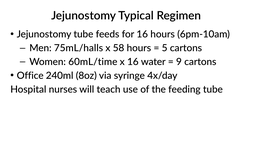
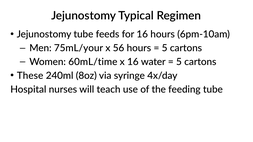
75mL/halls: 75mL/halls -> 75mL/your
58: 58 -> 56
9 at (179, 62): 9 -> 5
Office: Office -> These
